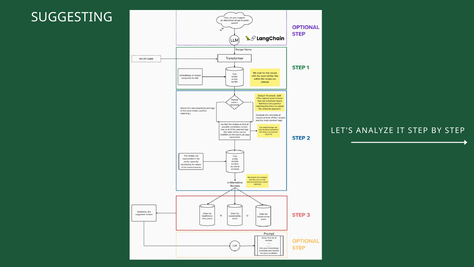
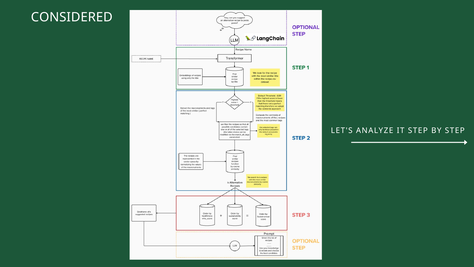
SUGGESTING: SUGGESTING -> CONSIDERED
